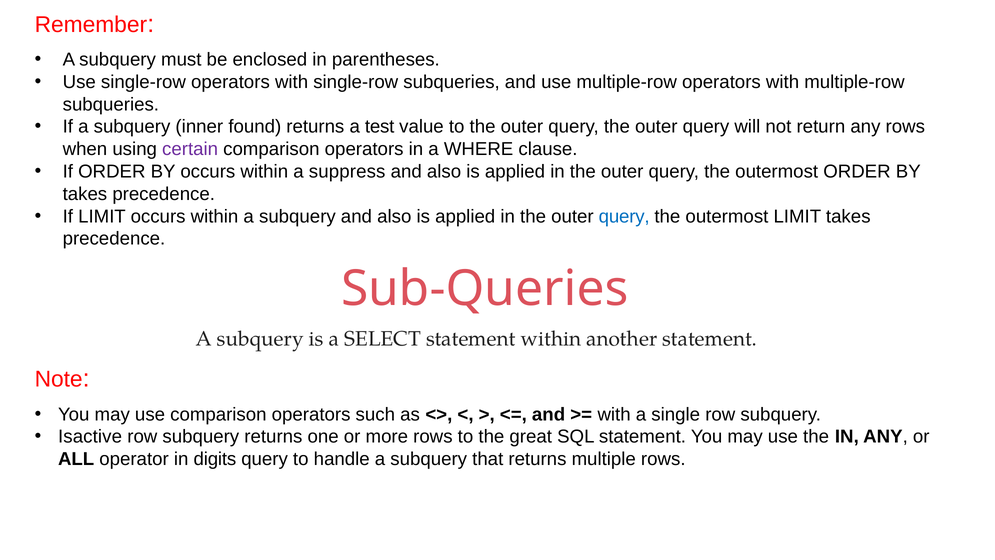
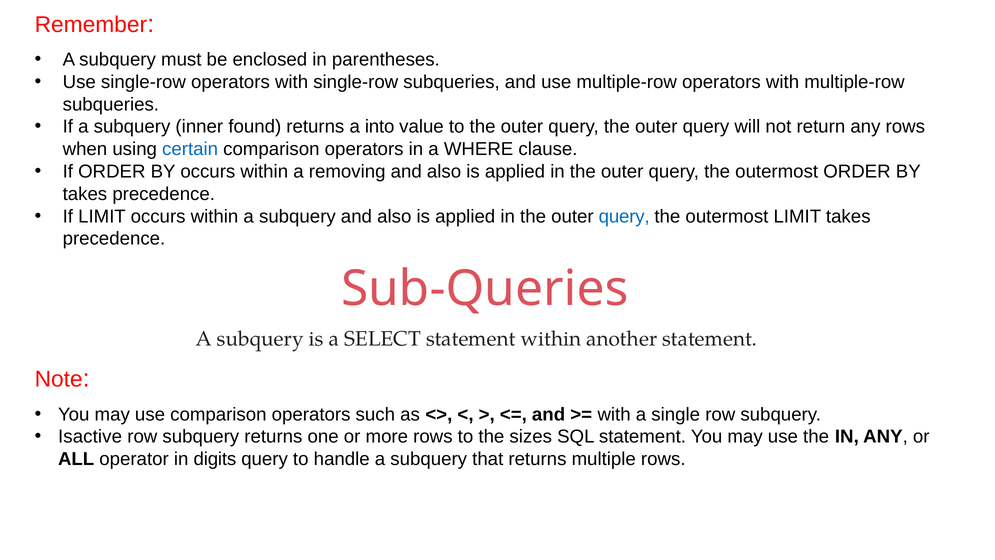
test: test -> into
certain colour: purple -> blue
suppress: suppress -> removing
great: great -> sizes
